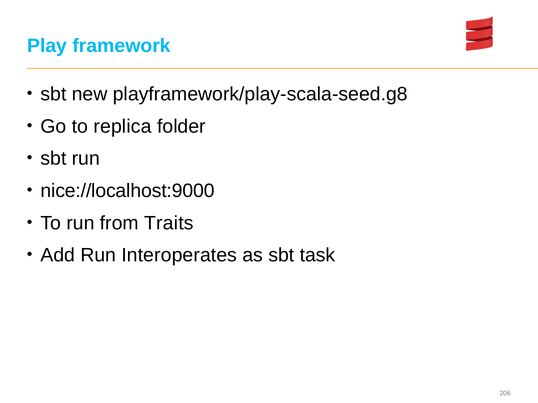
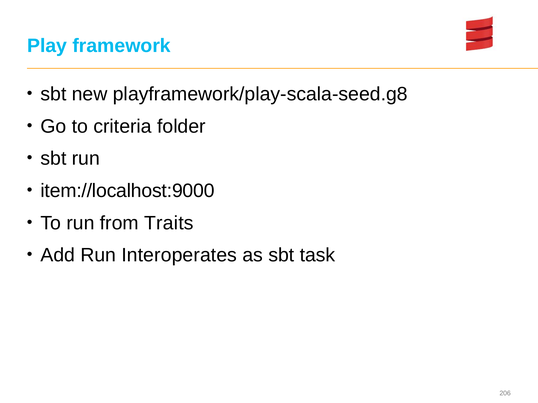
replica: replica -> criteria
nice://localhost:9000: nice://localhost:9000 -> item://localhost:9000
